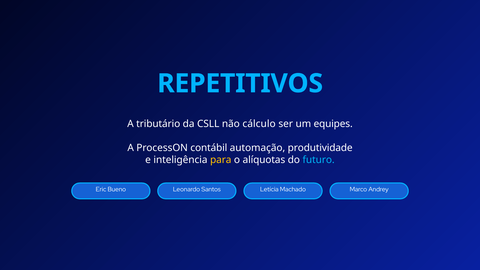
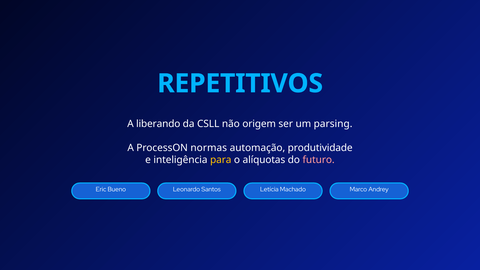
tributário: tributário -> liberando
cálculo: cálculo -> origem
equipes: equipes -> parsing
contábil: contábil -> normas
futuro colour: light blue -> pink
